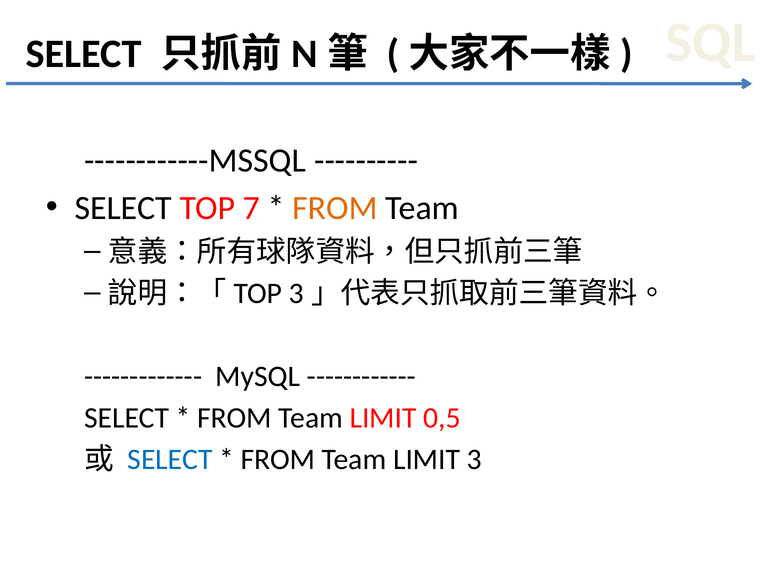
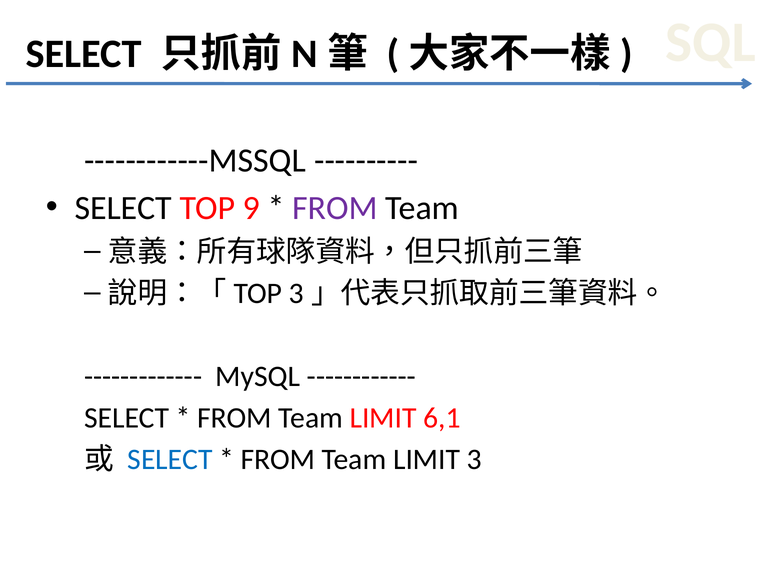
7: 7 -> 9
FROM at (335, 208) colour: orange -> purple
0,5: 0,5 -> 6,1
